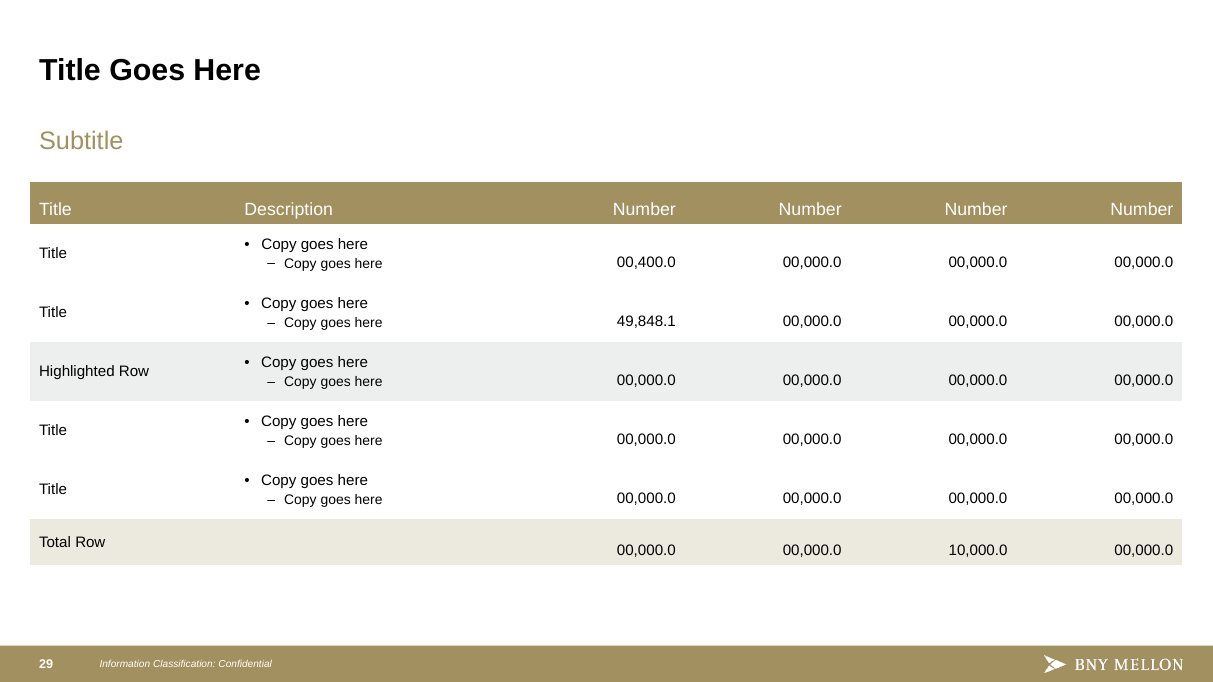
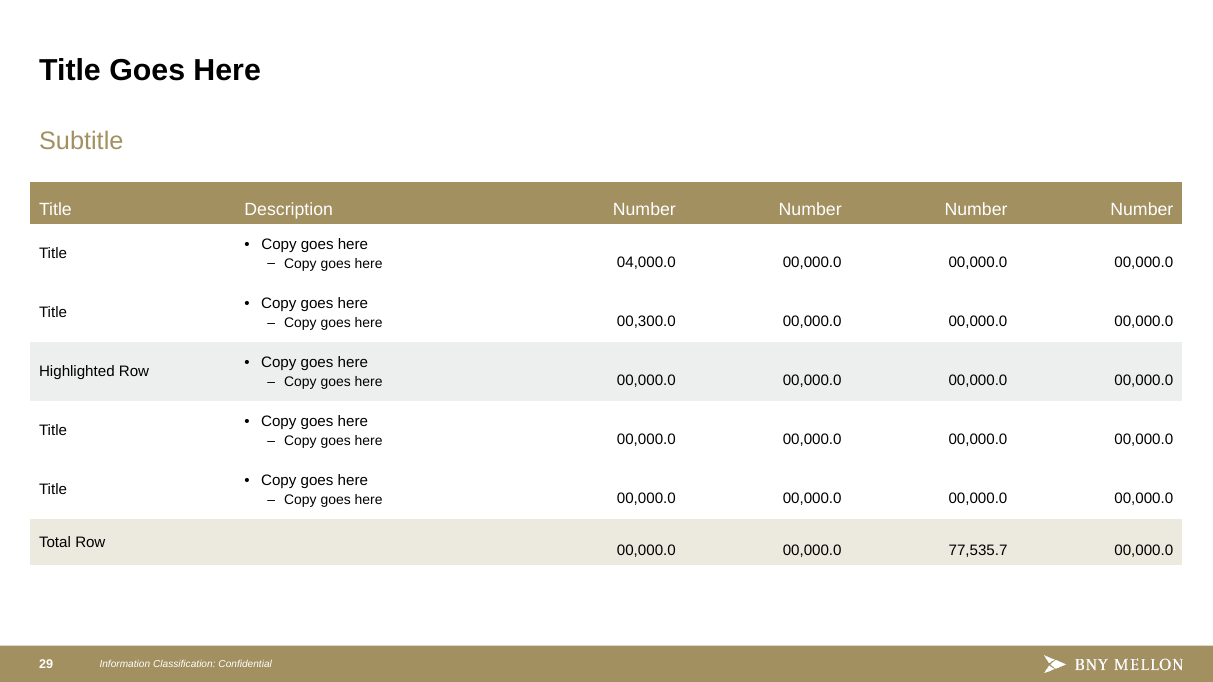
00,400.0: 00,400.0 -> 04,000.0
49,848.1: 49,848.1 -> 00,300.0
10,000.0: 10,000.0 -> 77,535.7
